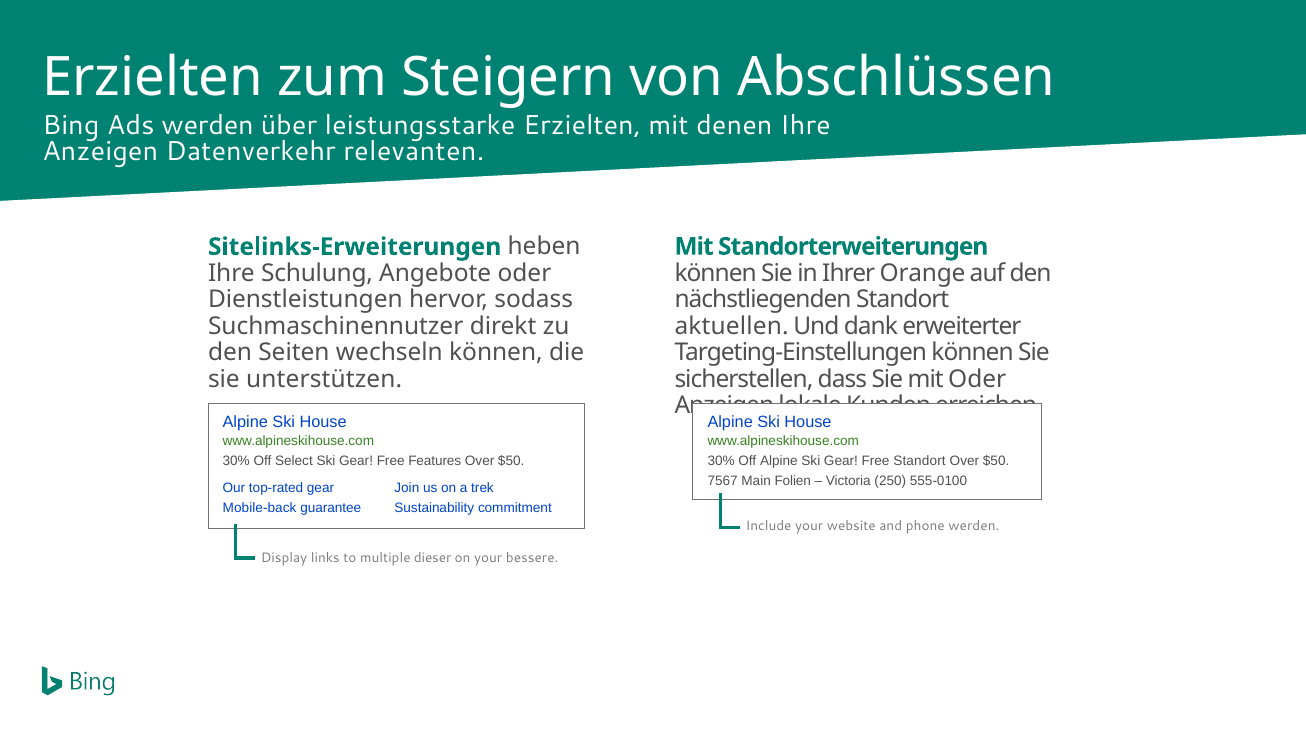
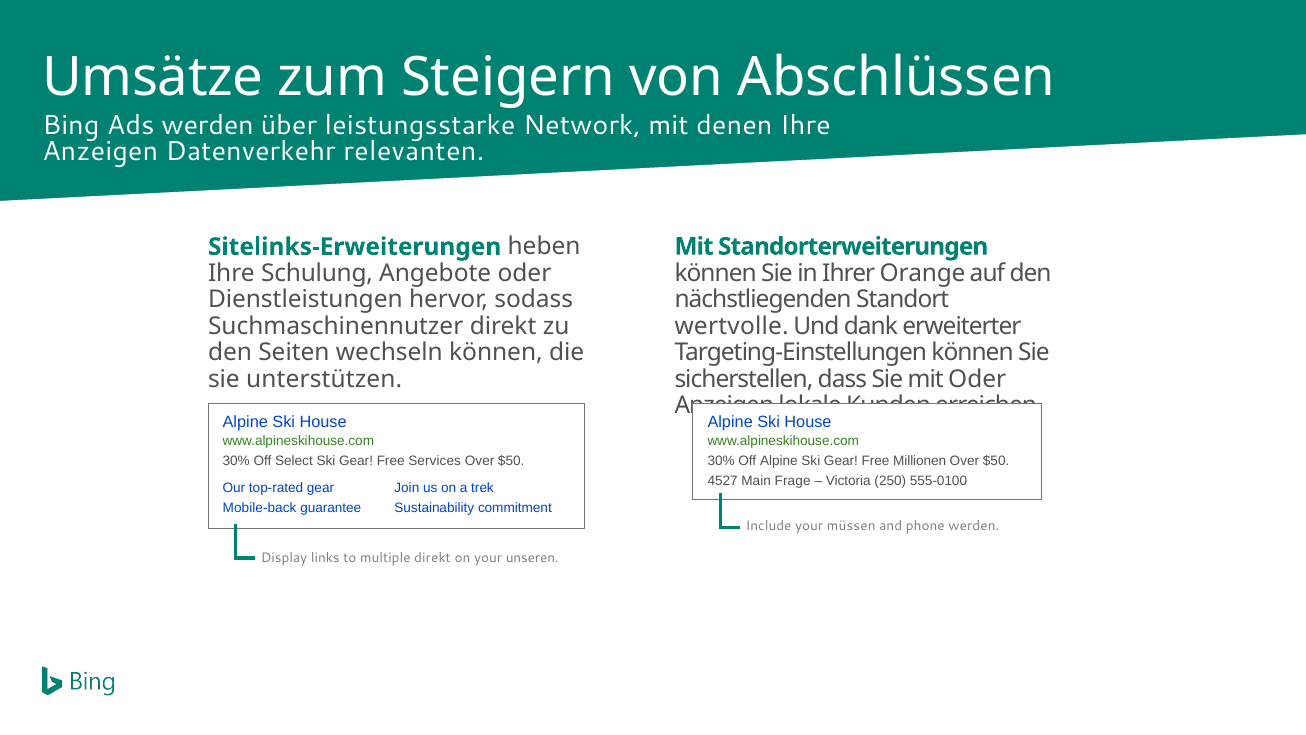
Erzielten at (153, 77): Erzielten -> Umsätze
leistungsstarke Erzielten: Erzielten -> Network
aktuellen: aktuellen -> wertvolle
Features: Features -> Services
Free Standort: Standort -> Millionen
7567: 7567 -> 4527
Folien: Folien -> Frage
website: website -> müssen
multiple dieser: dieser -> direkt
bessere: bessere -> unseren
